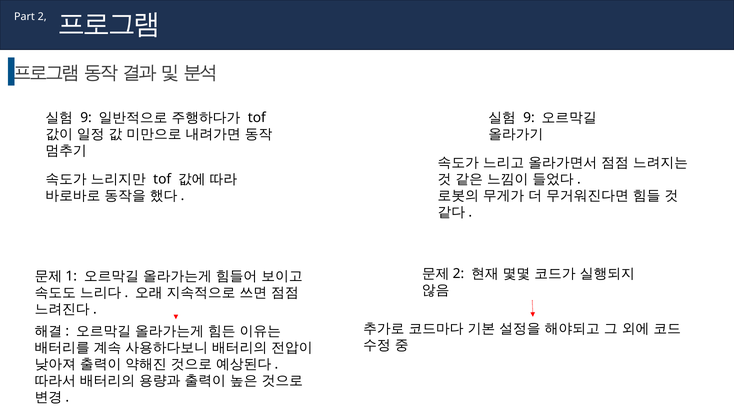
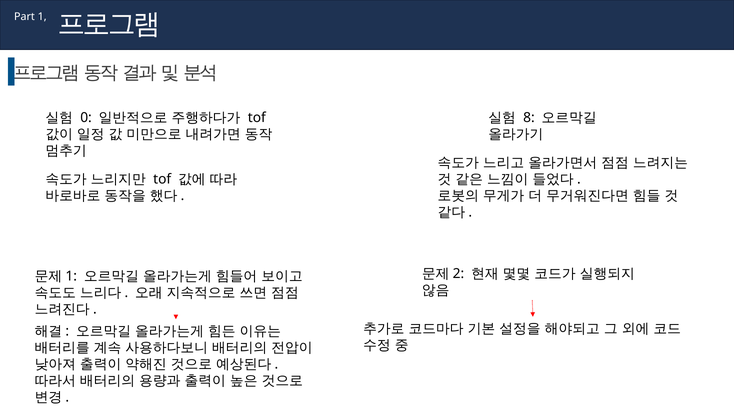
2: 2 -> 1
9 at (86, 118): 9 -> 0
9 at (529, 118): 9 -> 8
